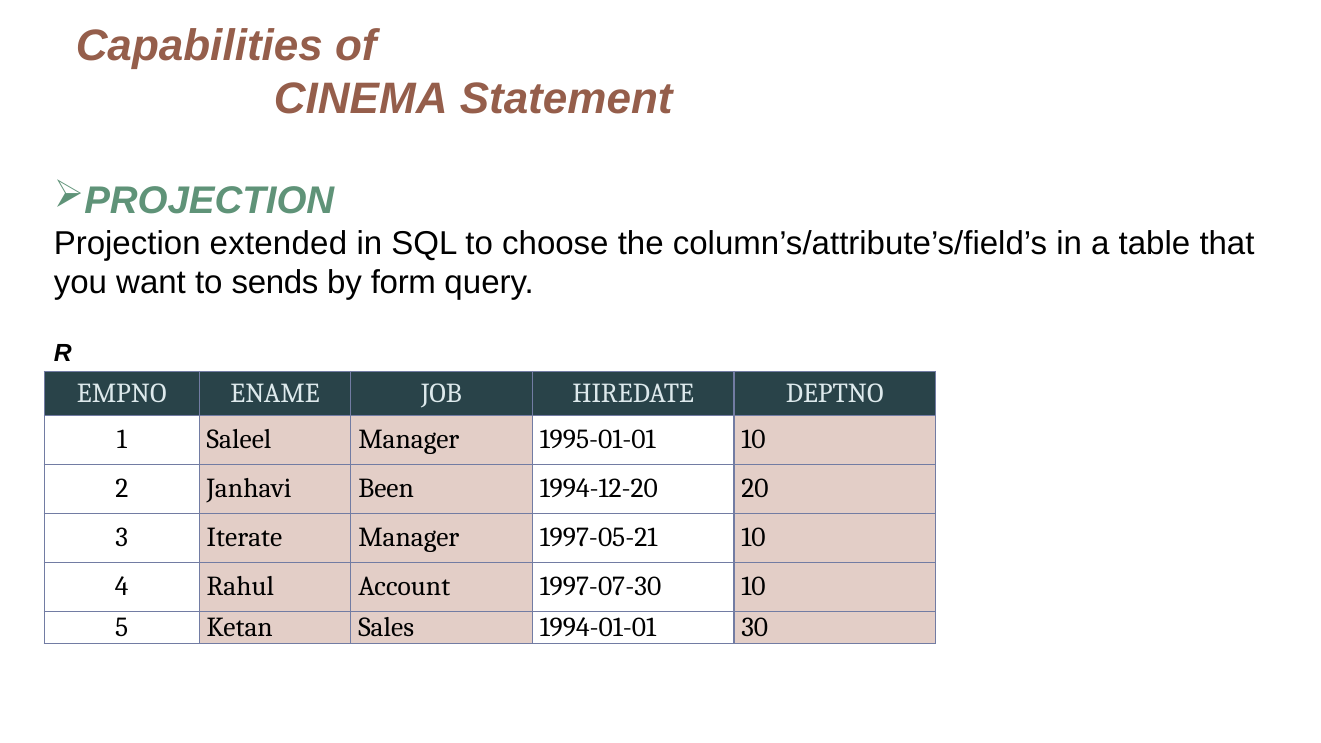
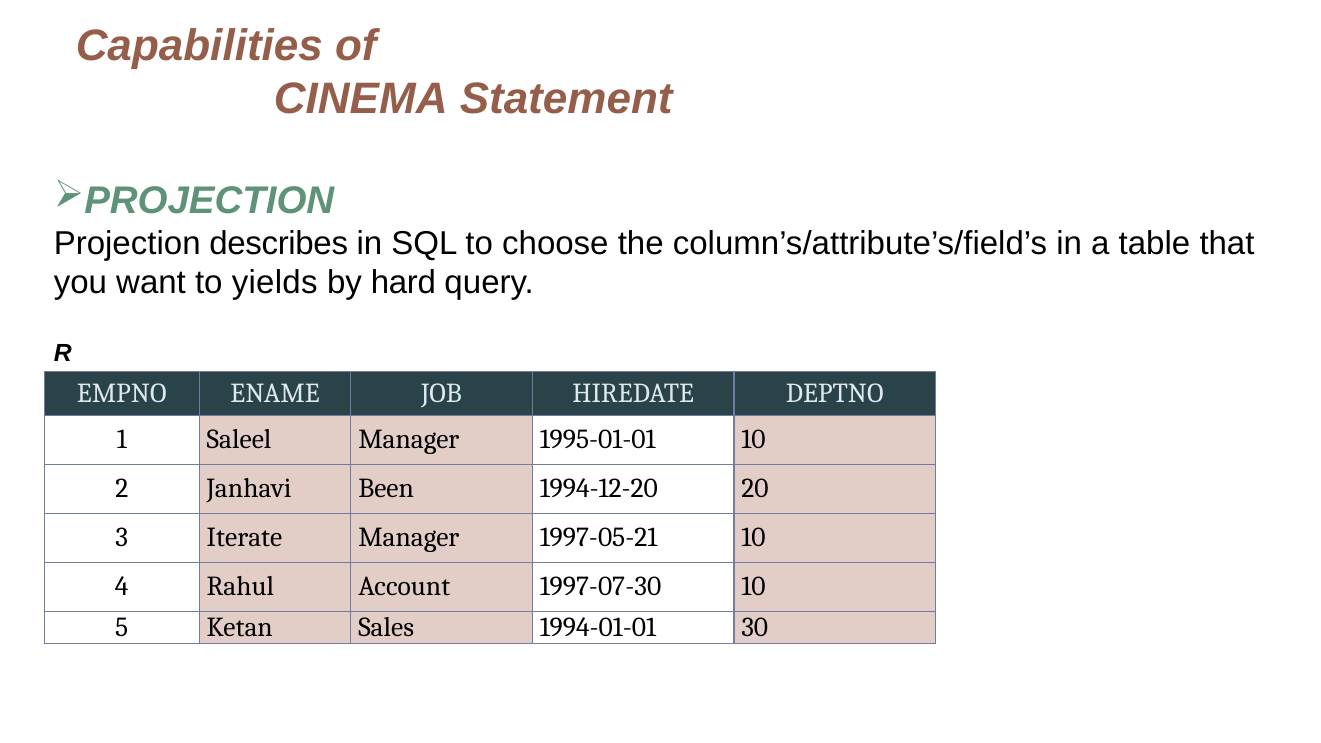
extended: extended -> describes
sends: sends -> yields
form: form -> hard
